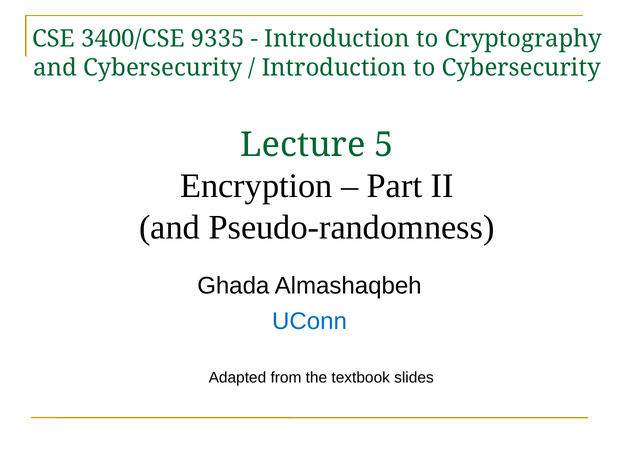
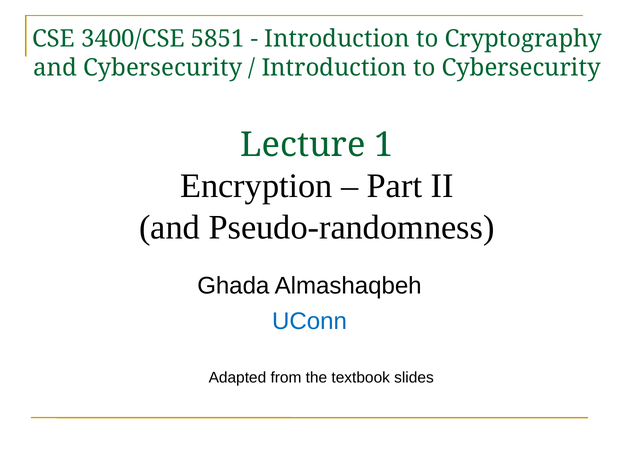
9335: 9335 -> 5851
5: 5 -> 1
